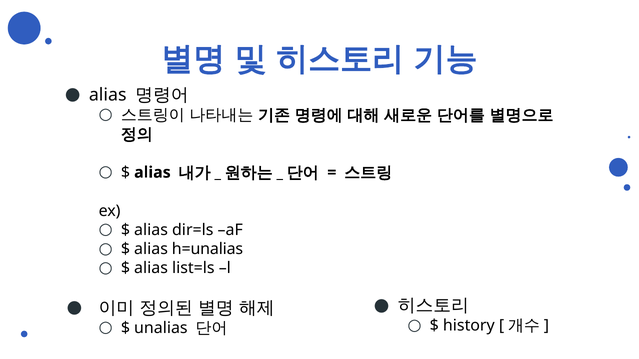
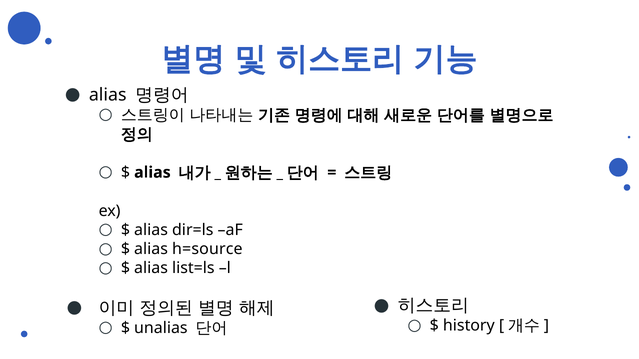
h=unalias: h=unalias -> h=source
